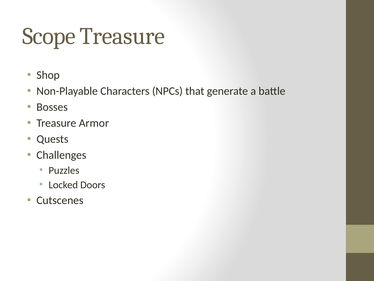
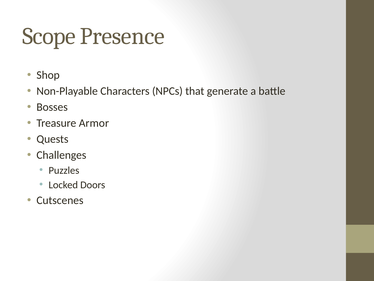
Scope Treasure: Treasure -> Presence
